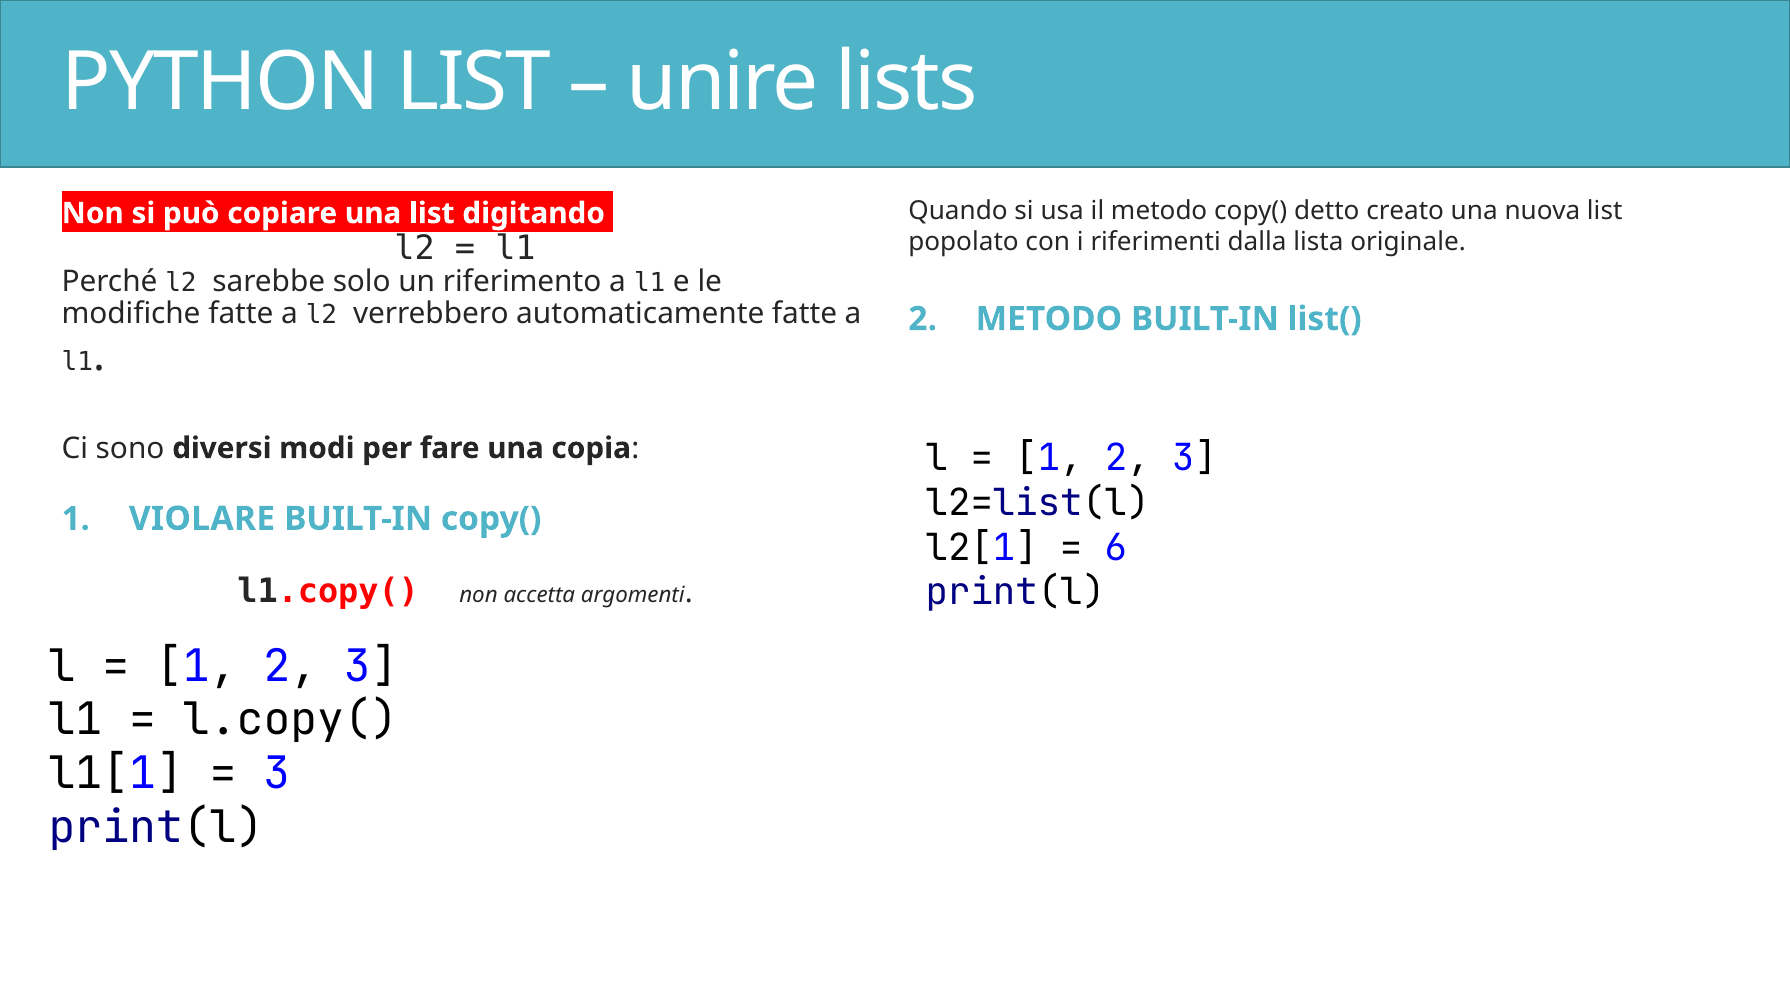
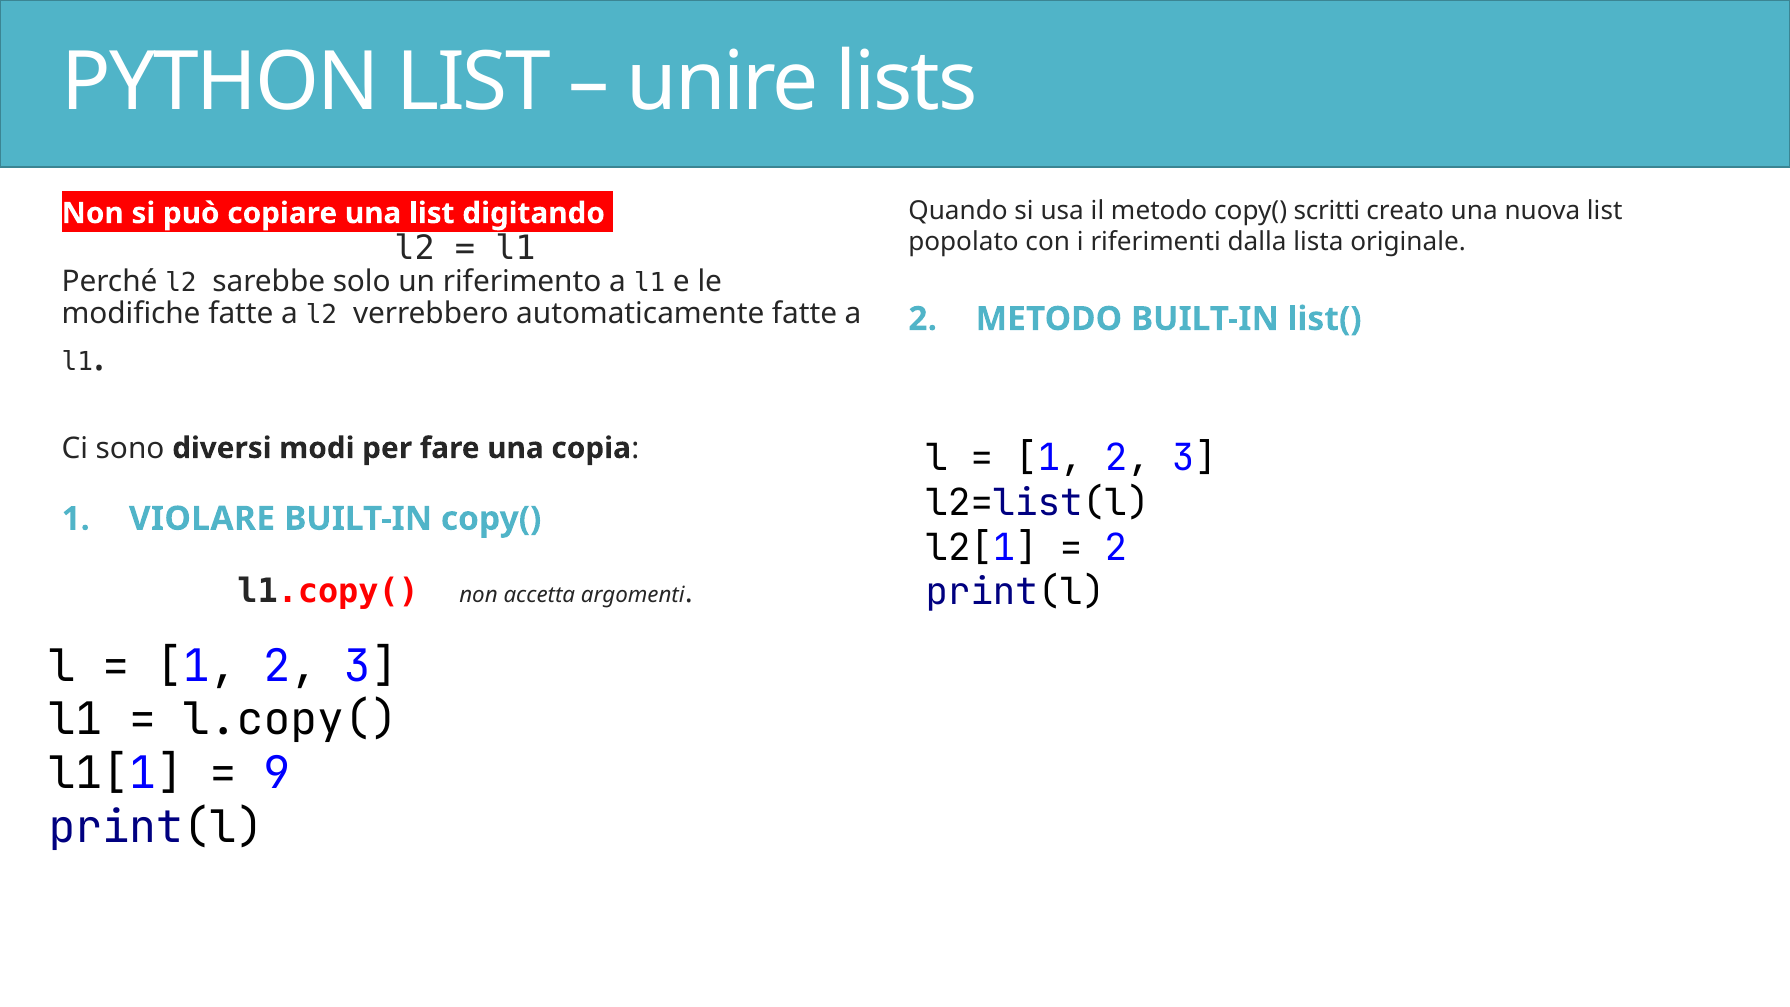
detto: detto -> scritti
6 at (1116, 548): 6 -> 2
3 at (277, 774): 3 -> 9
